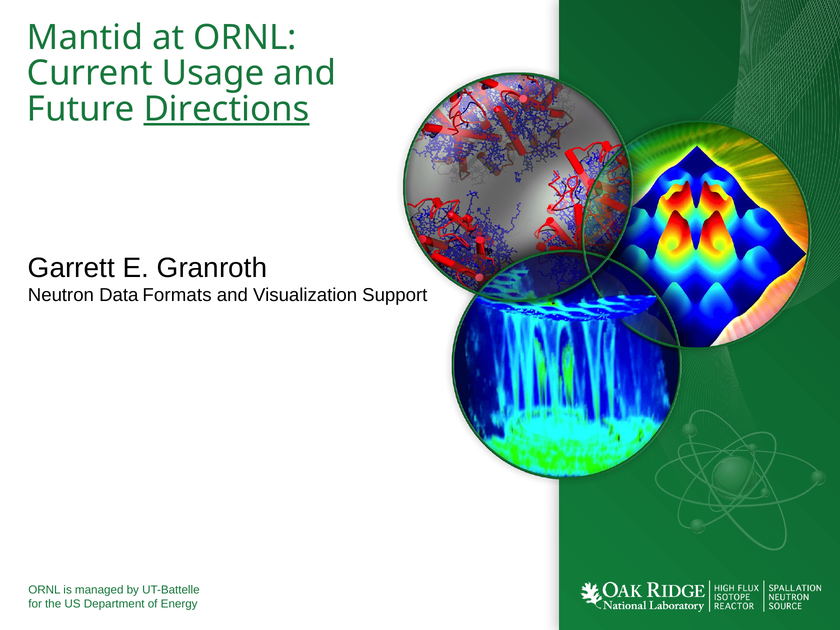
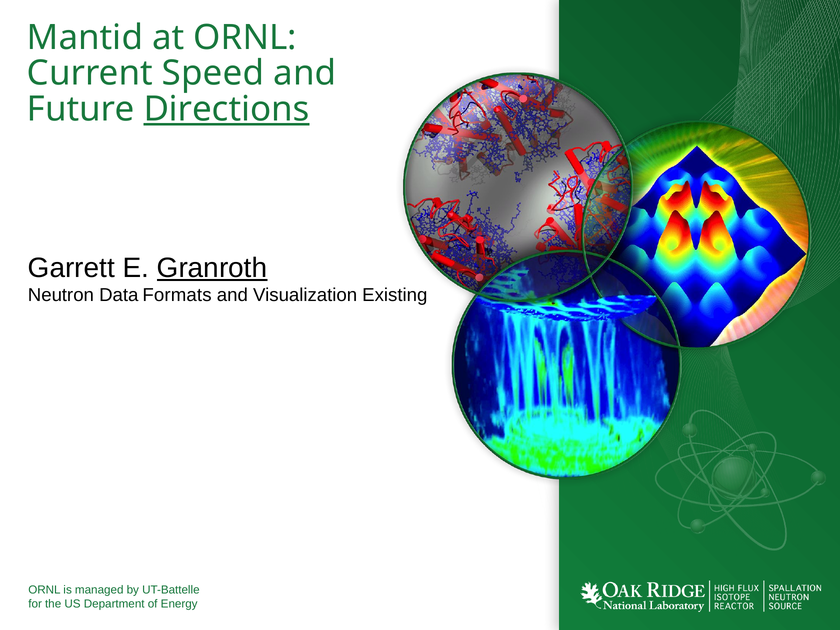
Usage: Usage -> Speed
Granroth underline: none -> present
Support: Support -> Existing
